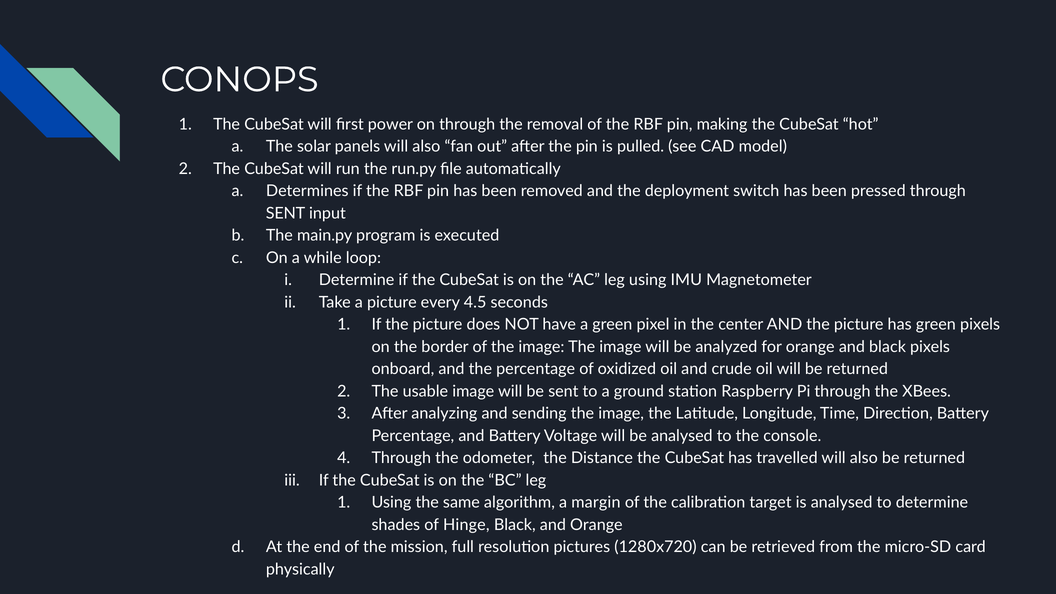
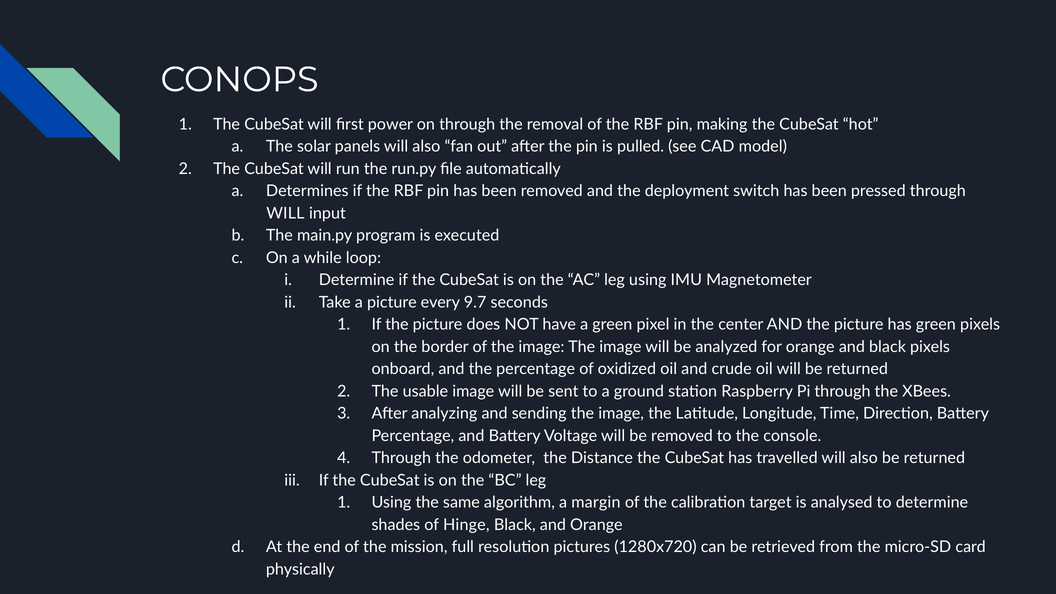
SENT at (286, 213): SENT -> WILL
4.5: 4.5 -> 9.7
be analysed: analysed -> removed
